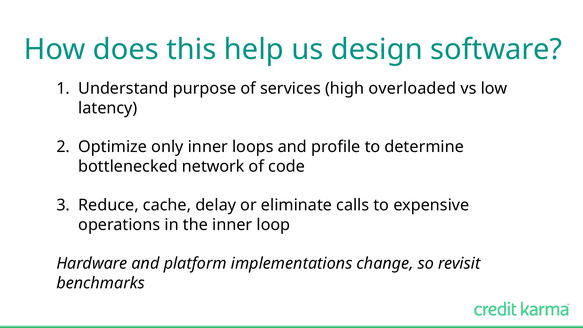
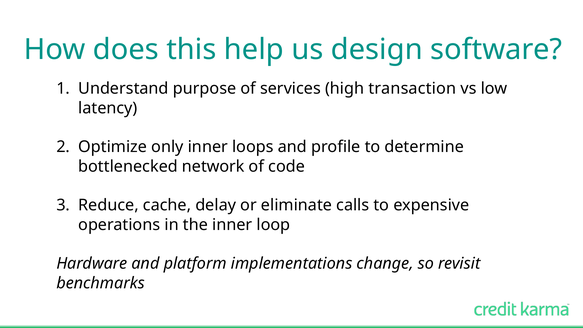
overloaded: overloaded -> transaction
